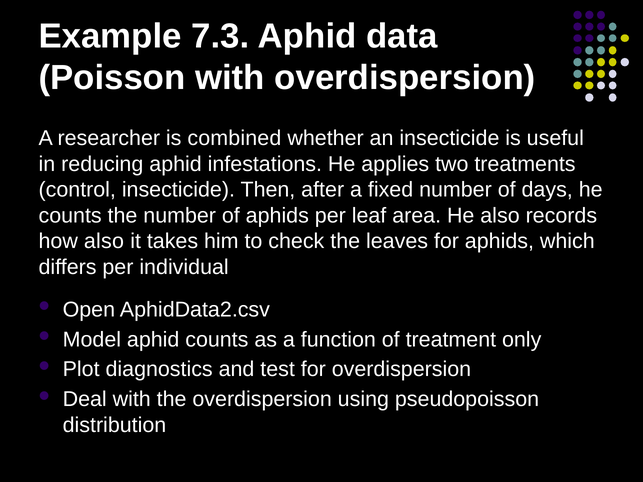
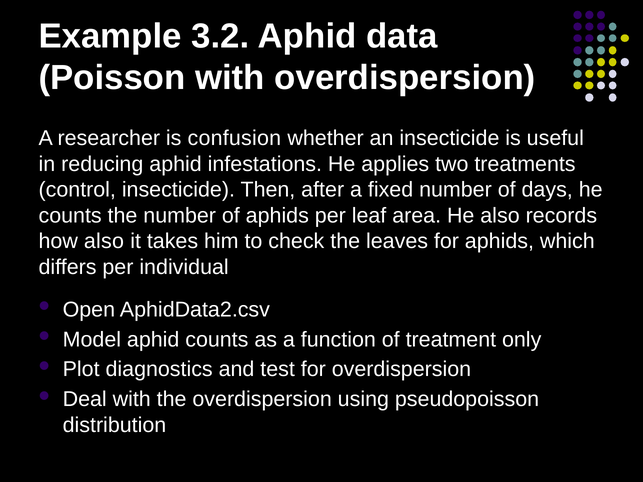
7.3: 7.3 -> 3.2
combined: combined -> confusion
